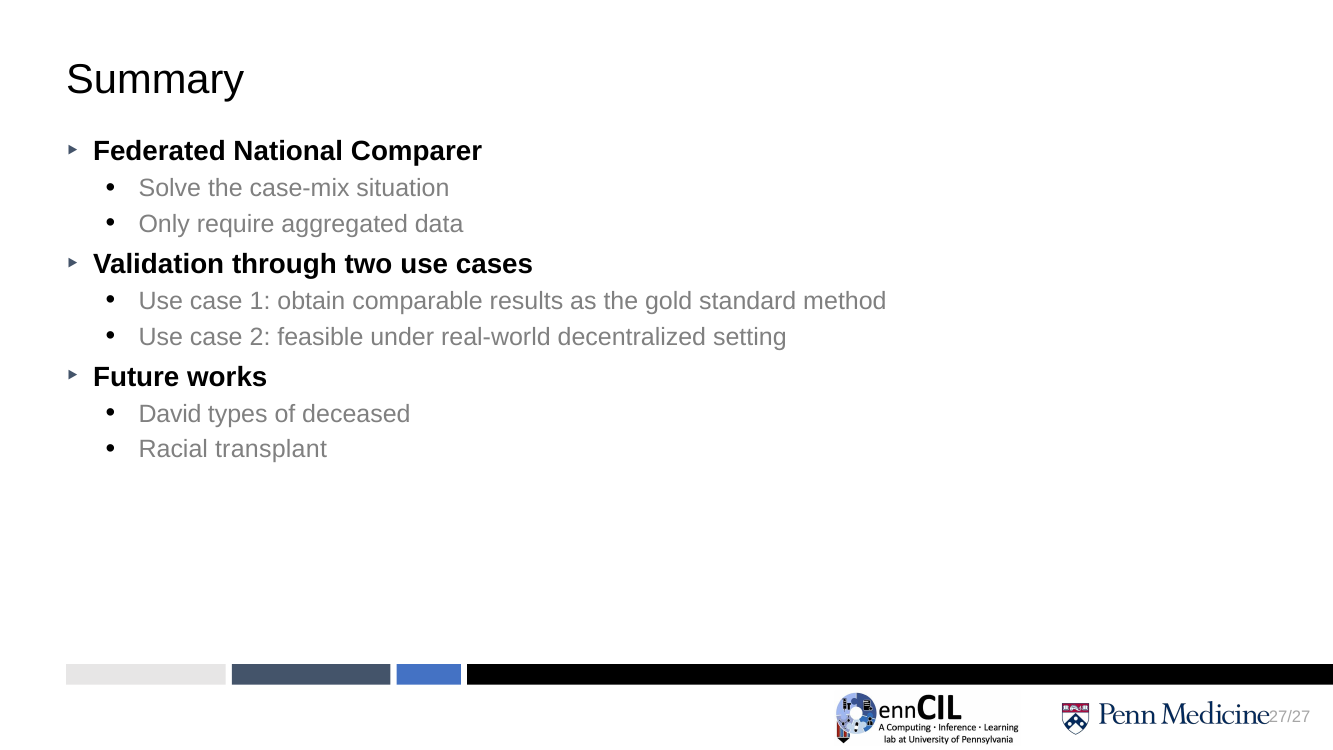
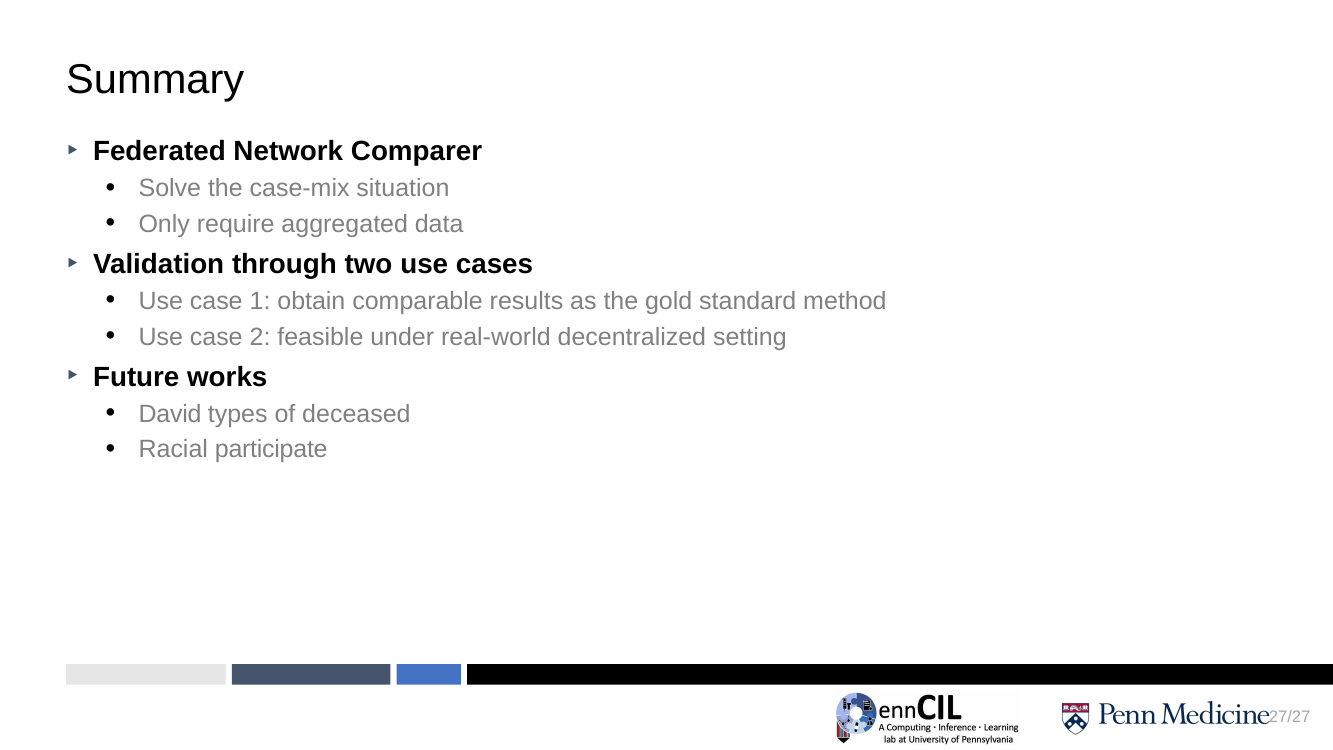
National: National -> Network
transplant: transplant -> participate
